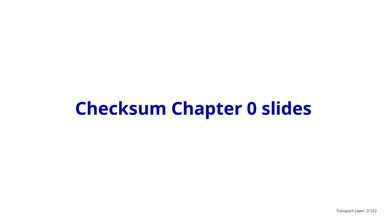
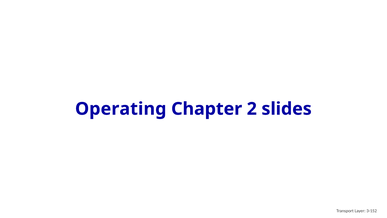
Checksum: Checksum -> Operating
0: 0 -> 2
